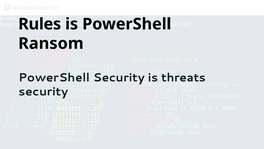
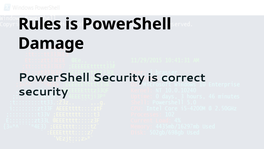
Ransom: Ransom -> Damage
threats: threats -> correct
